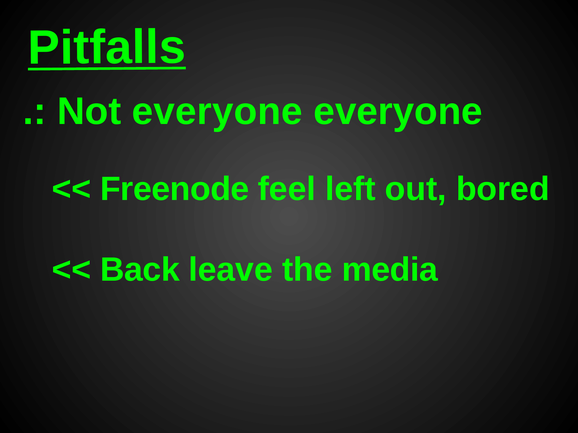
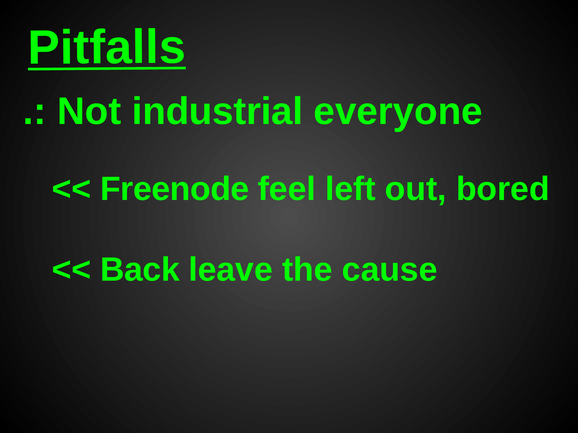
Not everyone: everyone -> industrial
media: media -> cause
